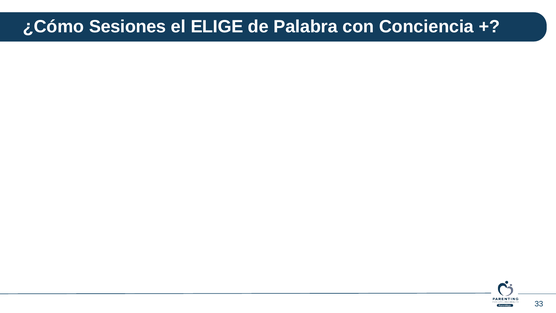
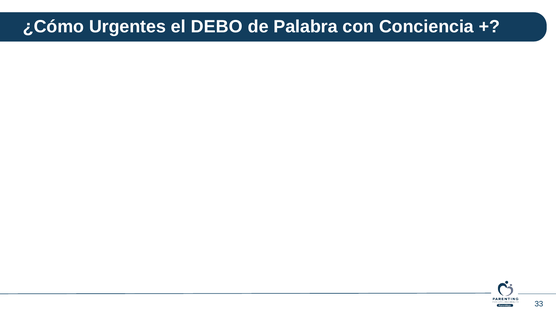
Sesiones: Sesiones -> Urgentes
ELIGE: ELIGE -> DEBO
